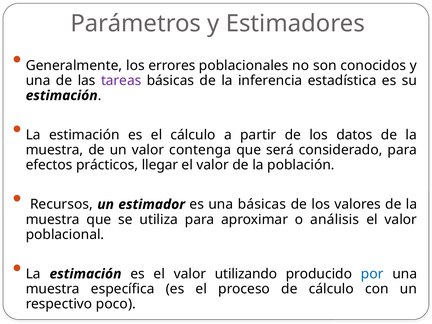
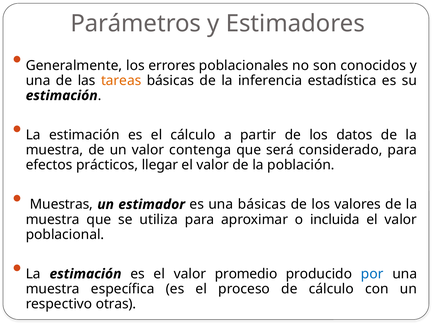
tareas colour: purple -> orange
Recursos: Recursos -> Muestras
análisis: análisis -> incluida
utilizando: utilizando -> promedio
poco: poco -> otras
